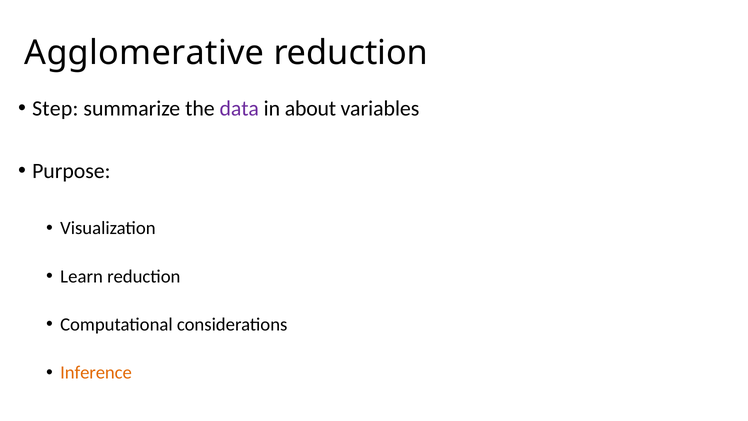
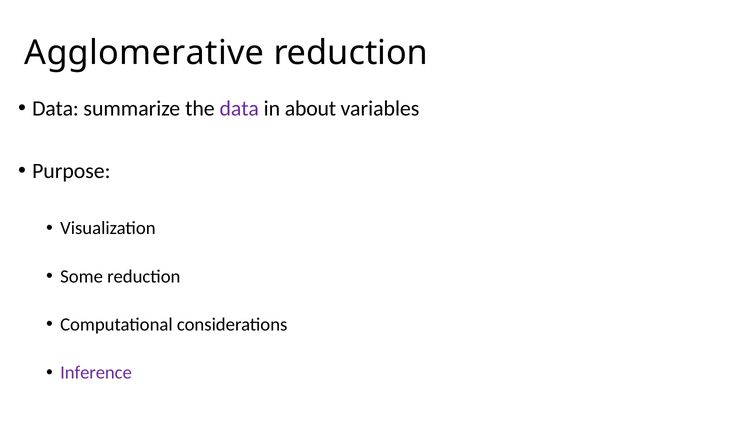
Step at (55, 108): Step -> Data
Learn: Learn -> Some
Inference colour: orange -> purple
